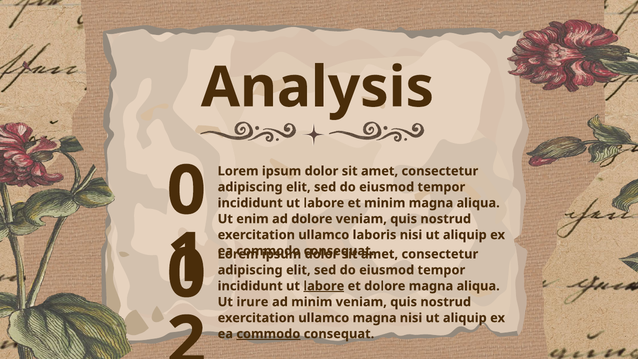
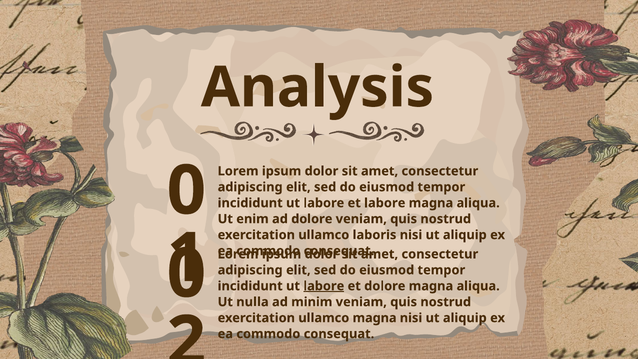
et minim: minim -> labore
irure: irure -> nulla
commodo at (268, 334) underline: present -> none
